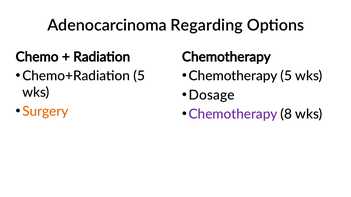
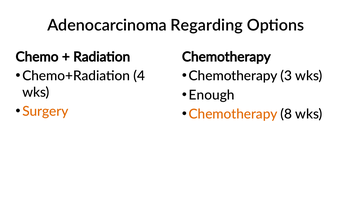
Chemo+Radiation 5: 5 -> 4
Chemotherapy 5: 5 -> 3
Dosage: Dosage -> Enough
Chemotherapy at (233, 114) colour: purple -> orange
